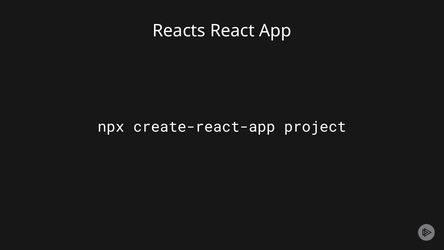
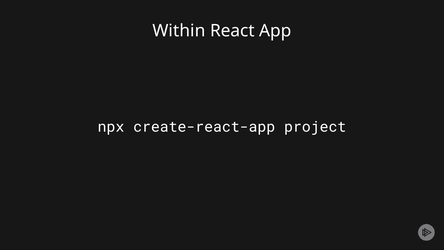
Reacts: Reacts -> Within
